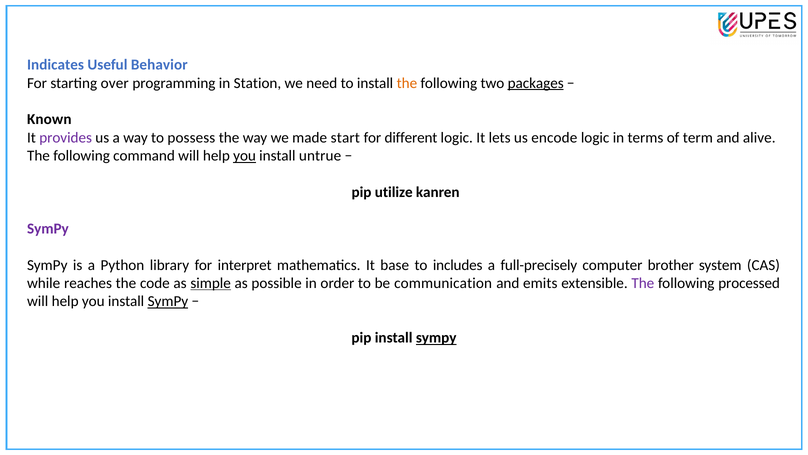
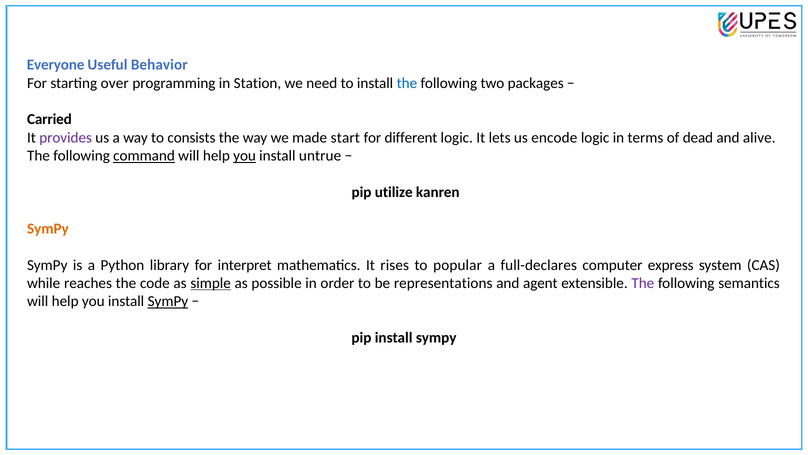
Indicates: Indicates -> Everyone
the at (407, 83) colour: orange -> blue
packages underline: present -> none
Known: Known -> Carried
possess: possess -> consists
term: term -> dead
command underline: none -> present
SymPy at (48, 228) colour: purple -> orange
base: base -> rises
includes: includes -> popular
full-precisely: full-precisely -> full-declares
brother: brother -> express
communication: communication -> representations
emits: emits -> agent
processed: processed -> semantics
sympy at (436, 337) underline: present -> none
